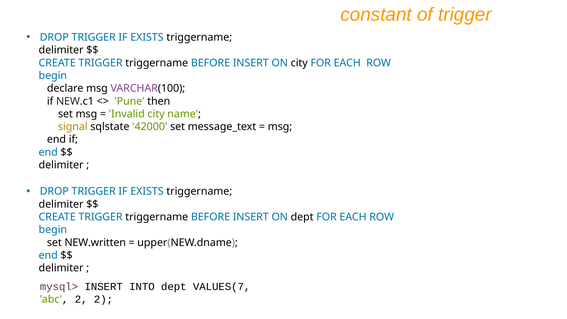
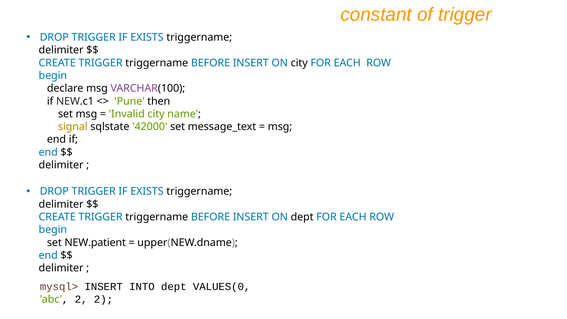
NEW.written: NEW.written -> NEW.patient
VALUES(7: VALUES(7 -> VALUES(0
